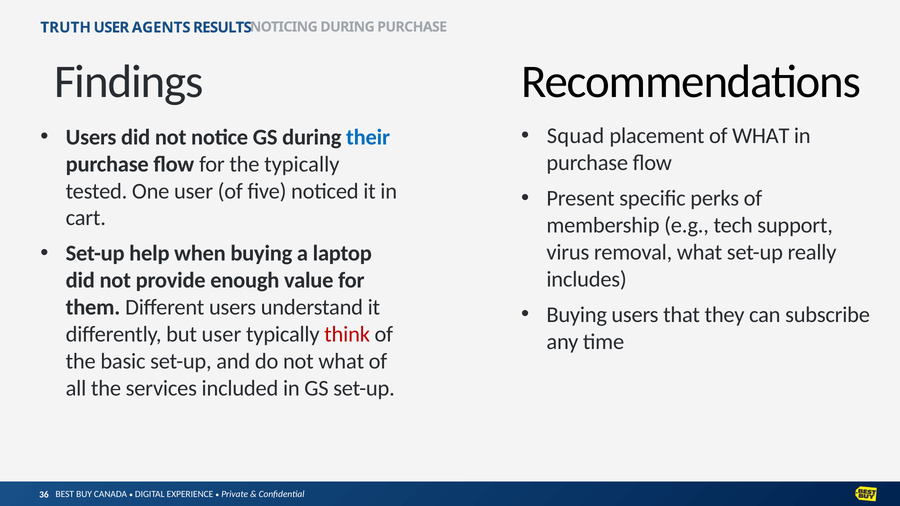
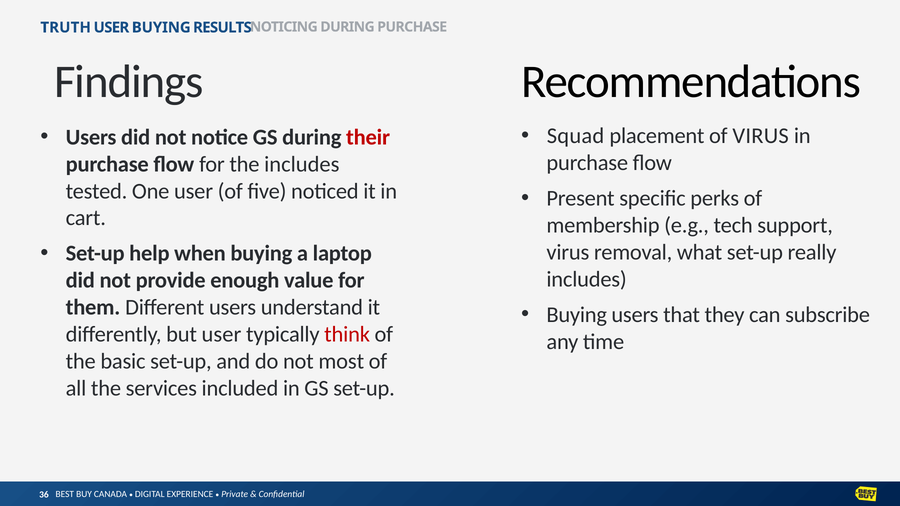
USER AGENTS: AGENTS -> BUYING
of WHAT: WHAT -> VIRUS
their colour: blue -> red
the typically: typically -> includes
not what: what -> most
